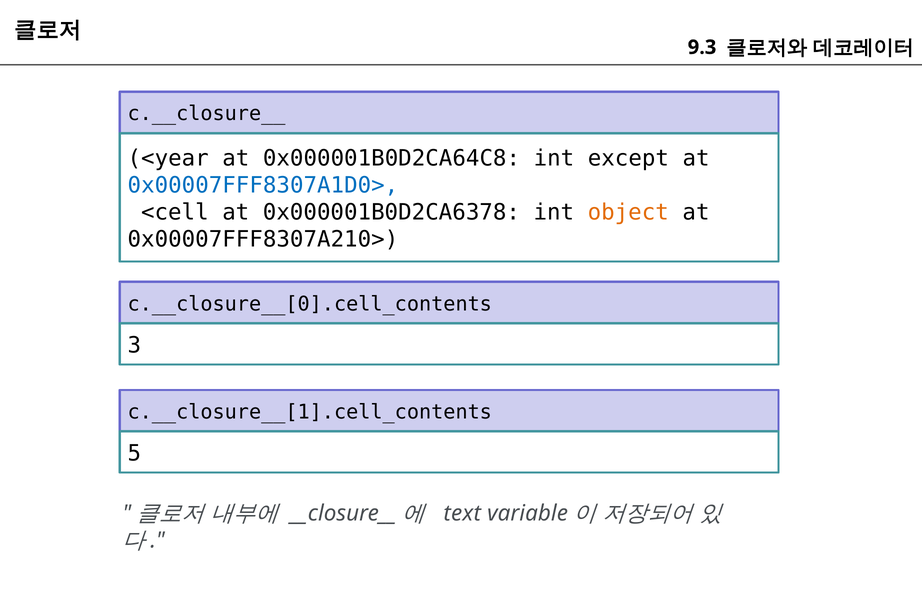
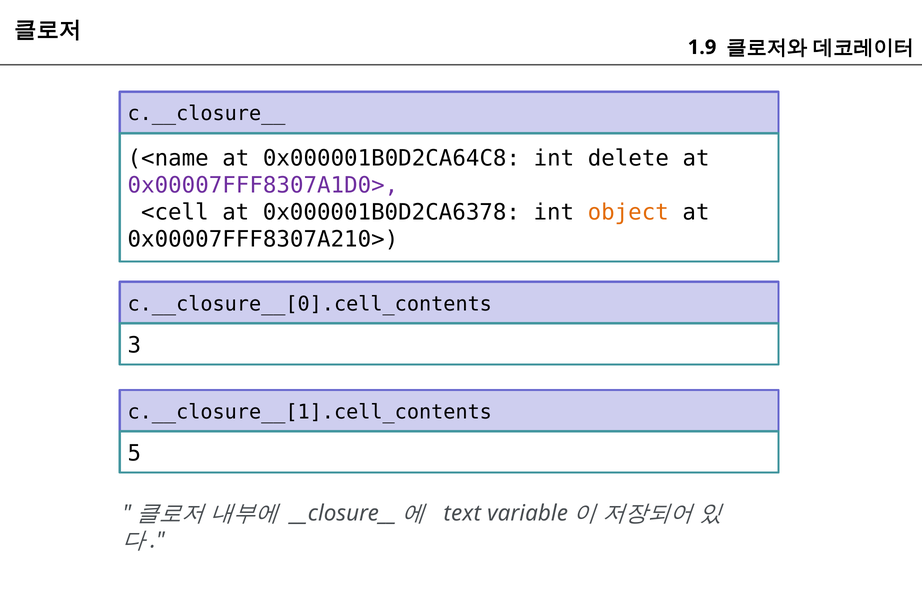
9.3: 9.3 -> 1.9
<year: <year -> <name
except: except -> delete
0x00007FFF8307A1D0> colour: blue -> purple
